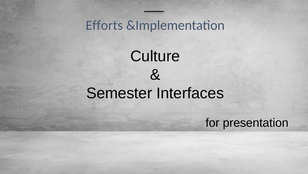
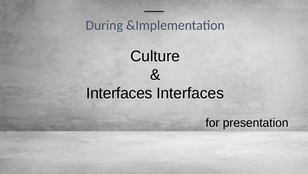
Efforts: Efforts -> During
Semester at (119, 93): Semester -> Interfaces
